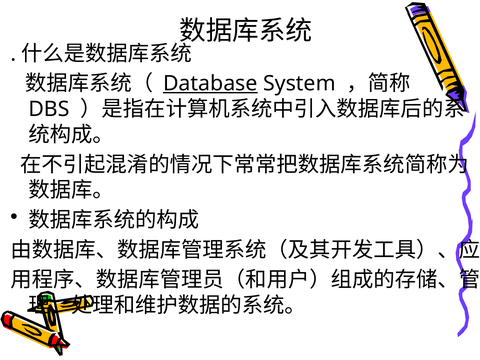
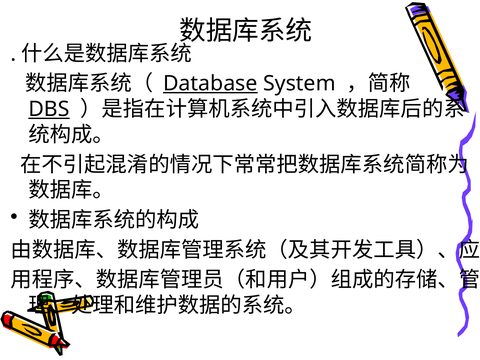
DBS underline: none -> present
